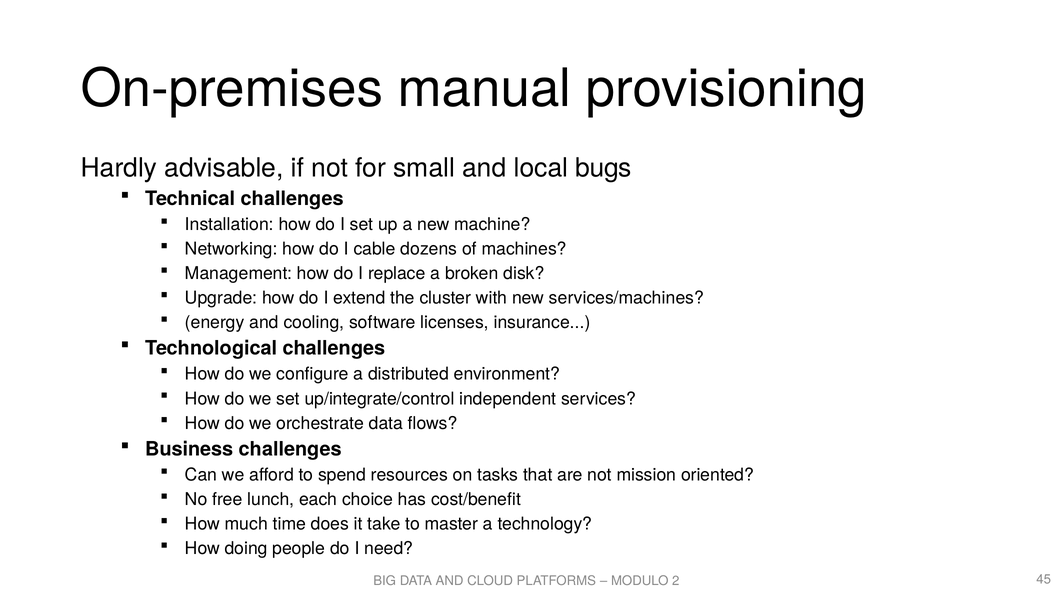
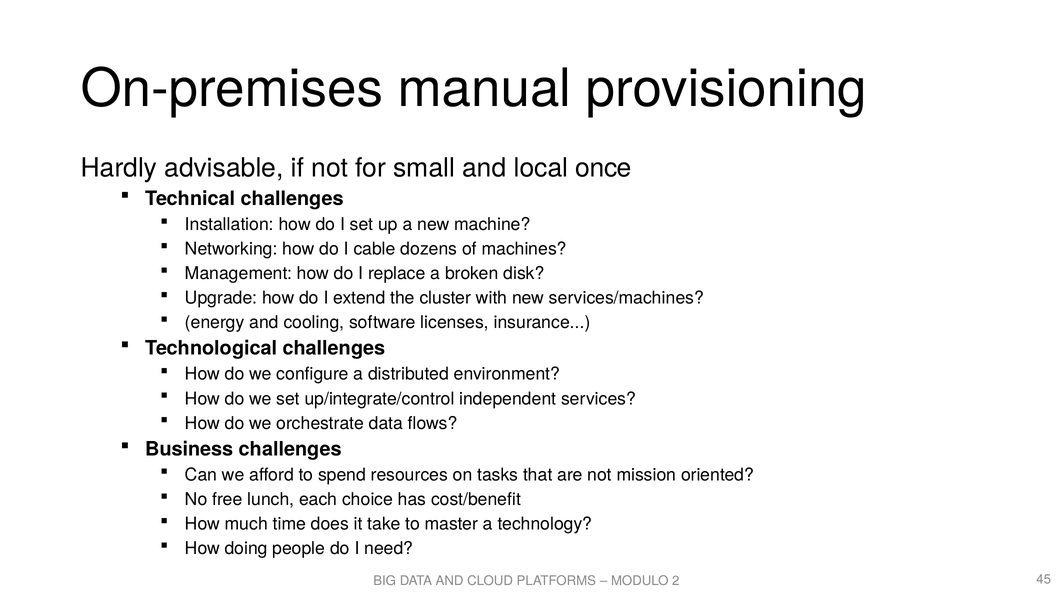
bugs: bugs -> once
